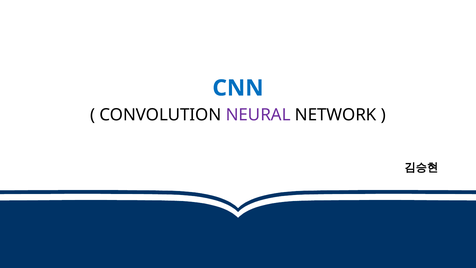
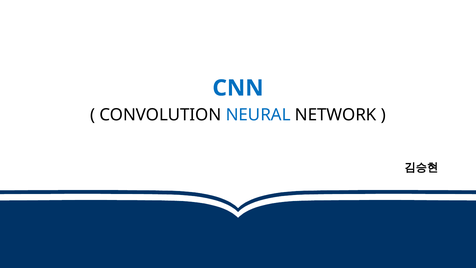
NEURAL colour: purple -> blue
